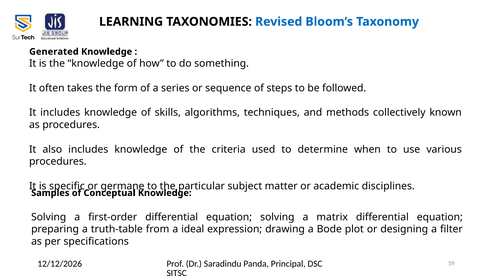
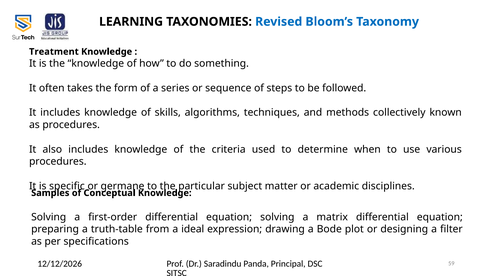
Generated: Generated -> Treatment
